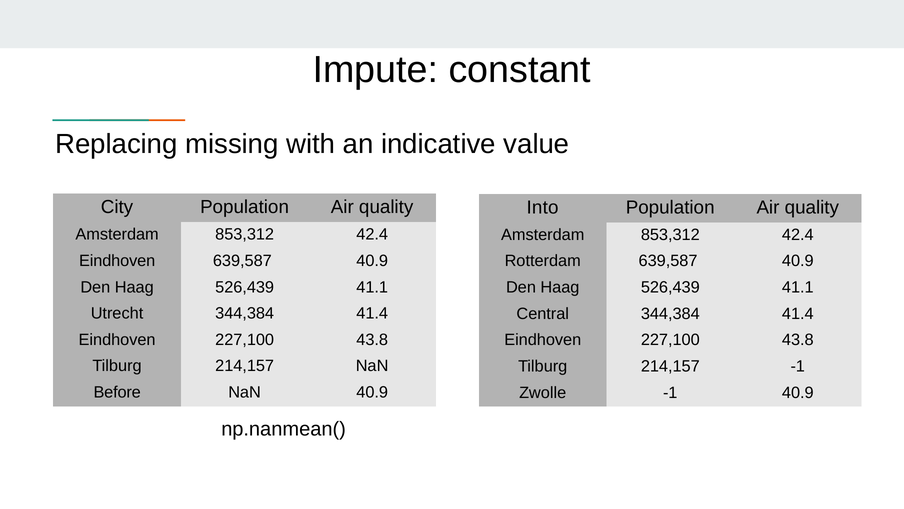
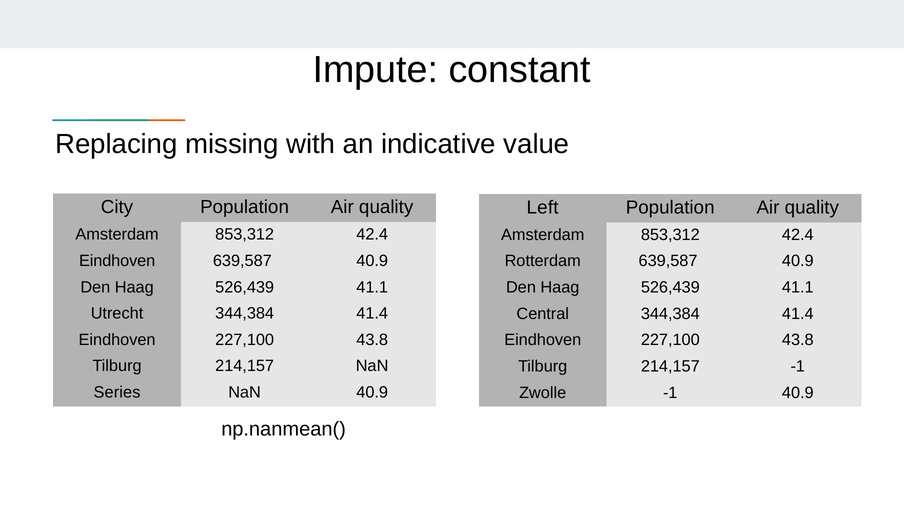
Into: Into -> Left
Before: Before -> Series
